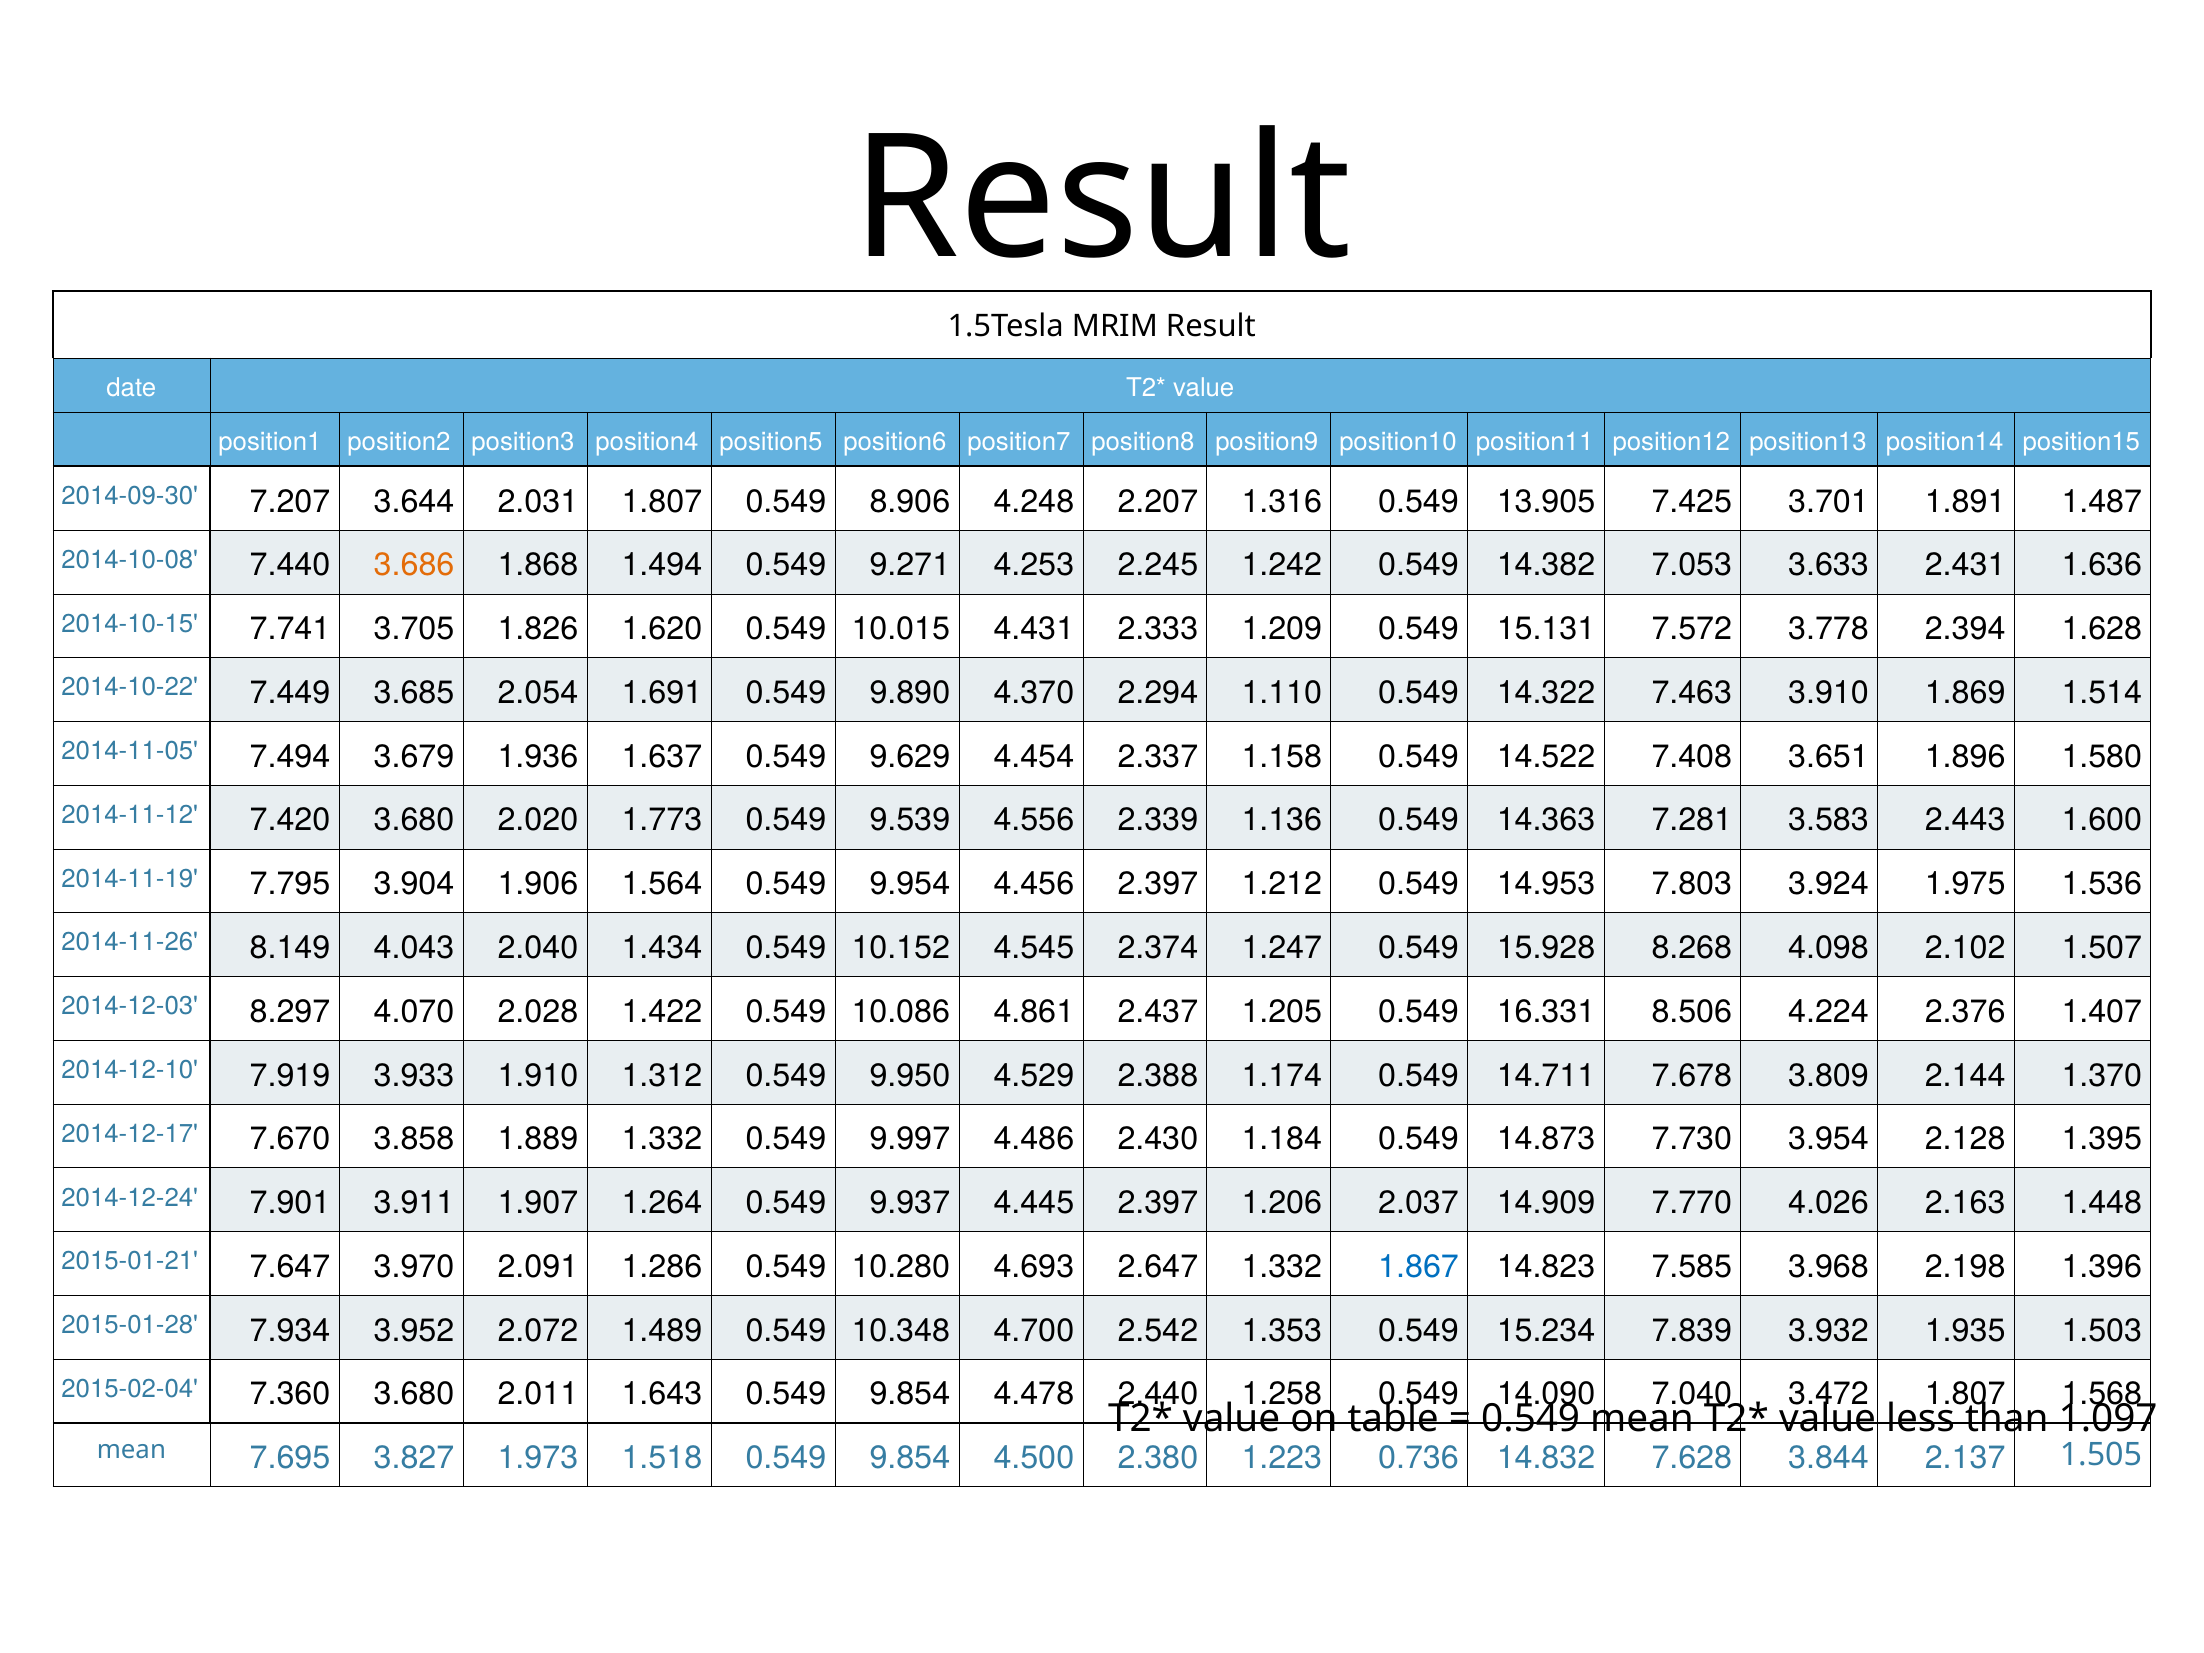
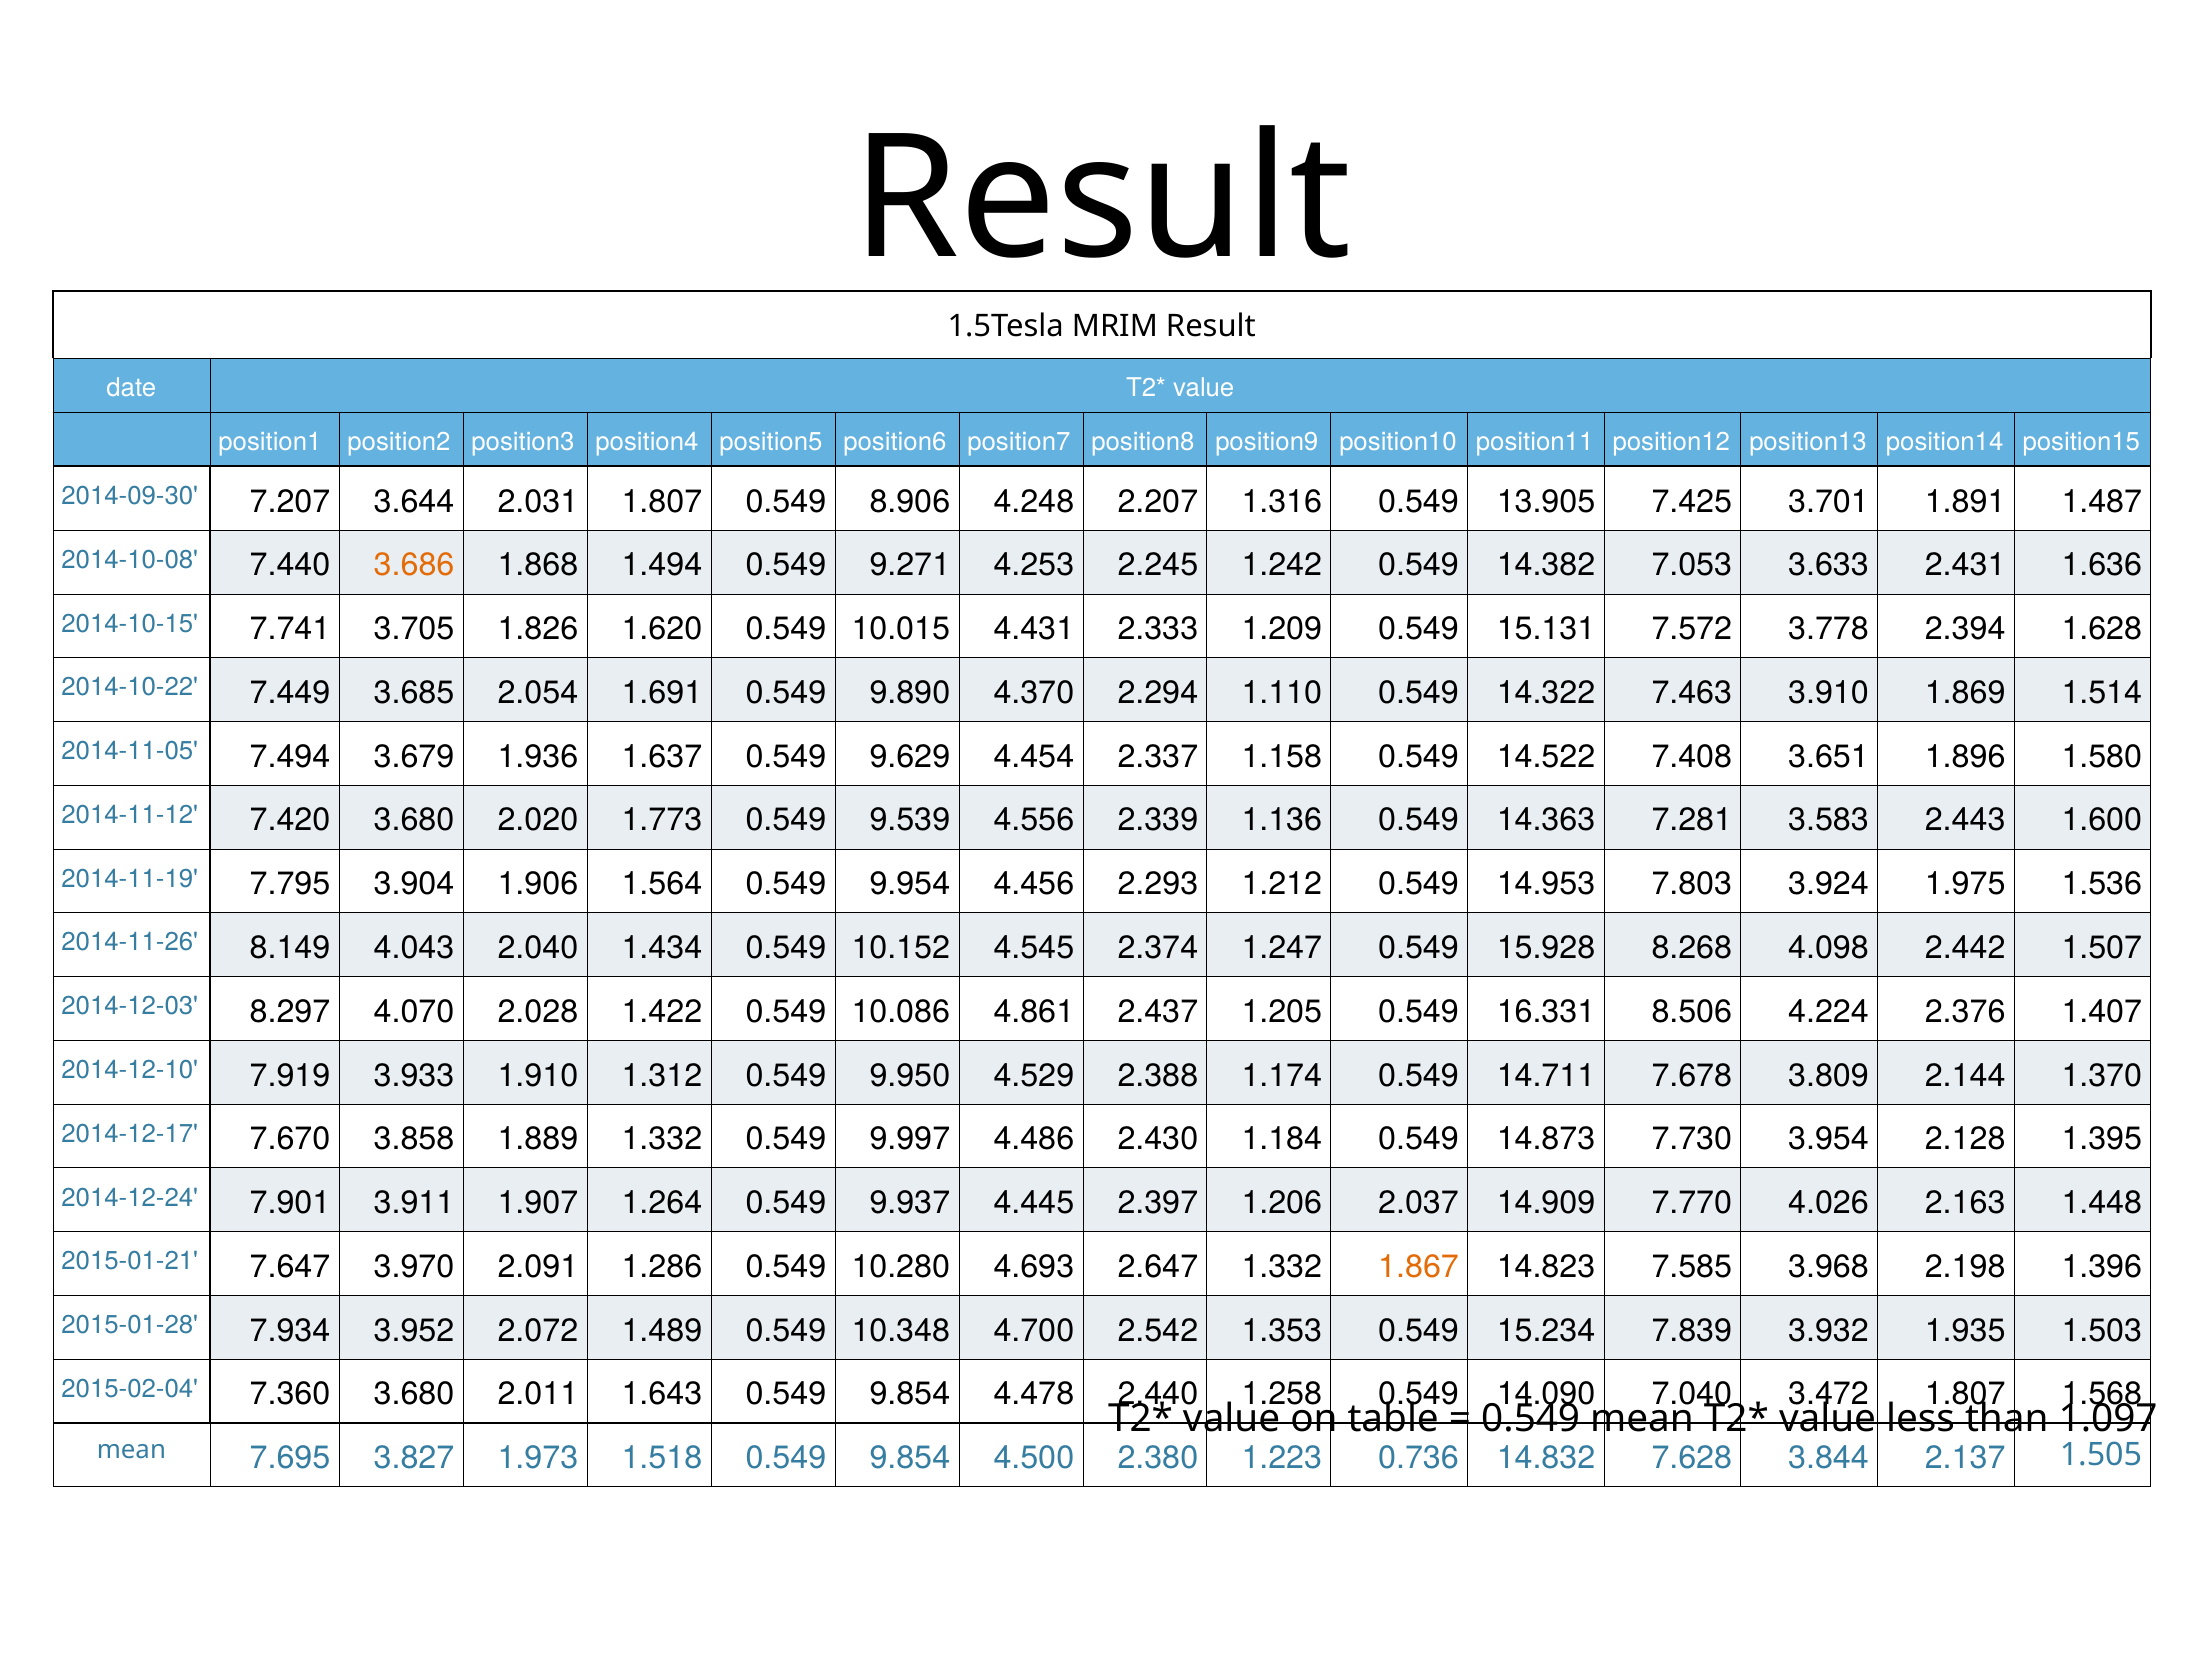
4.456 2.397: 2.397 -> 2.293
2.102: 2.102 -> 2.442
1.867 colour: blue -> orange
